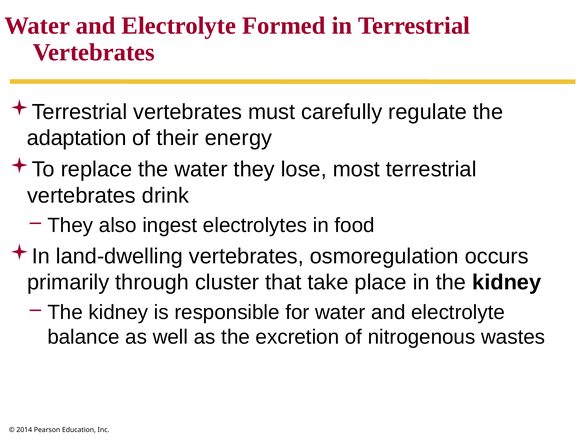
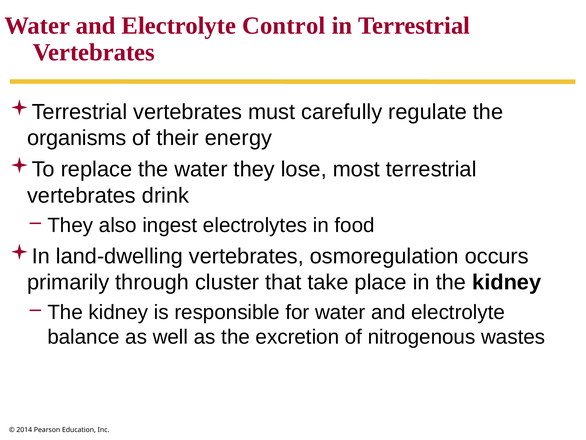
Formed: Formed -> Control
adaptation: adaptation -> organisms
